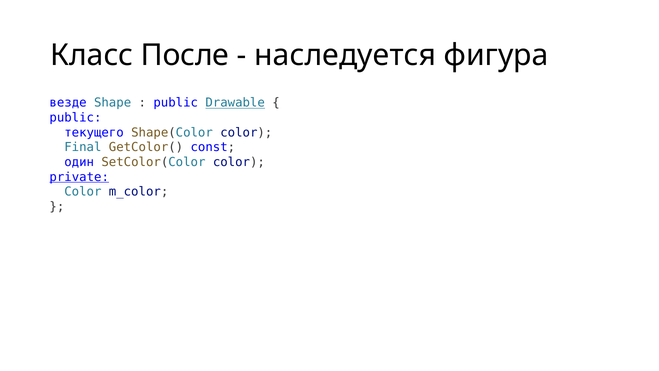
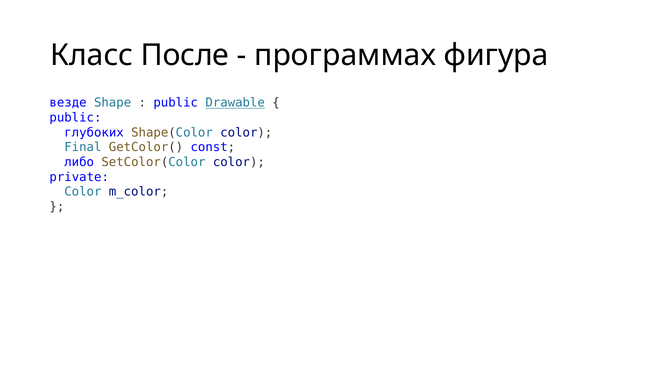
наследуется: наследуется -> программах
текущего: текущего -> глубоких
один: один -> либо
private underline: present -> none
